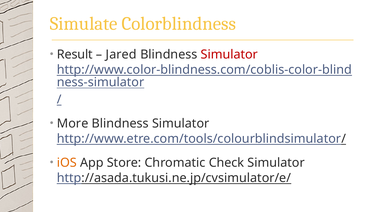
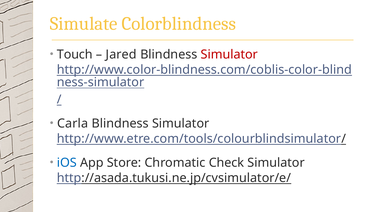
Result: Result -> Touch
More: More -> Carla
iOS colour: orange -> blue
